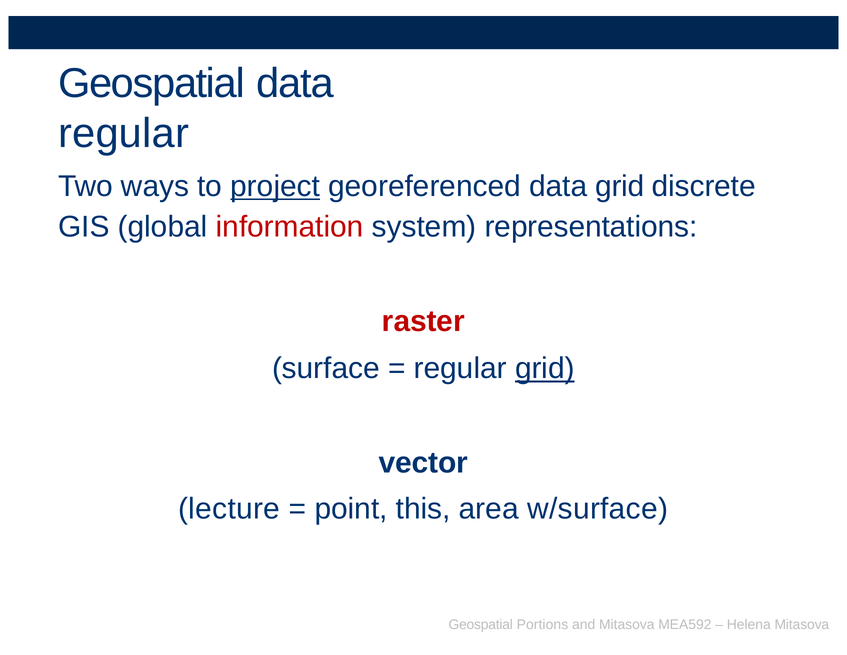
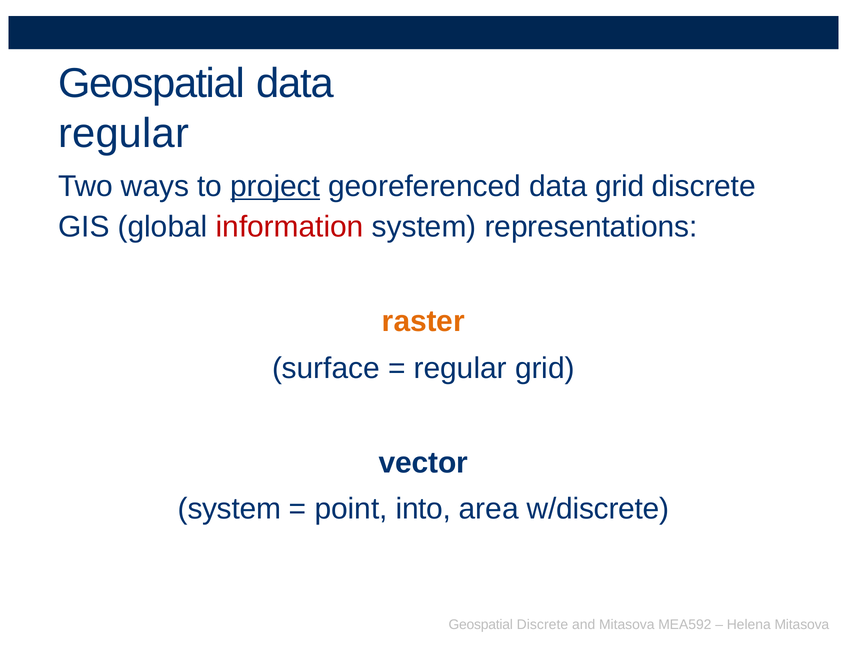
raster colour: red -> orange
grid at (545, 368) underline: present -> none
lecture at (229, 509): lecture -> system
this: this -> into
w/surface: w/surface -> w/discrete
Geospatial Portions: Portions -> Discrete
